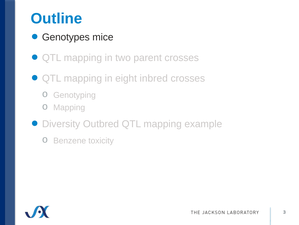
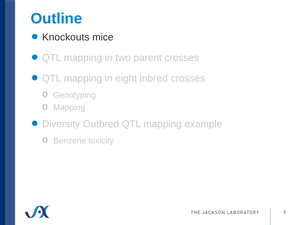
Genotypes: Genotypes -> Knockouts
